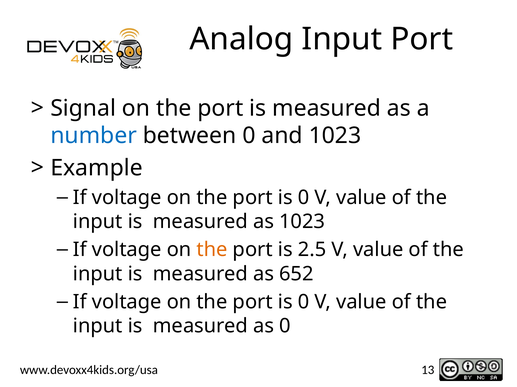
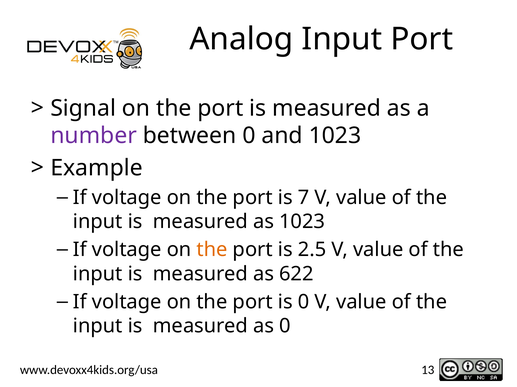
number colour: blue -> purple
0 at (304, 198): 0 -> 7
652: 652 -> 622
